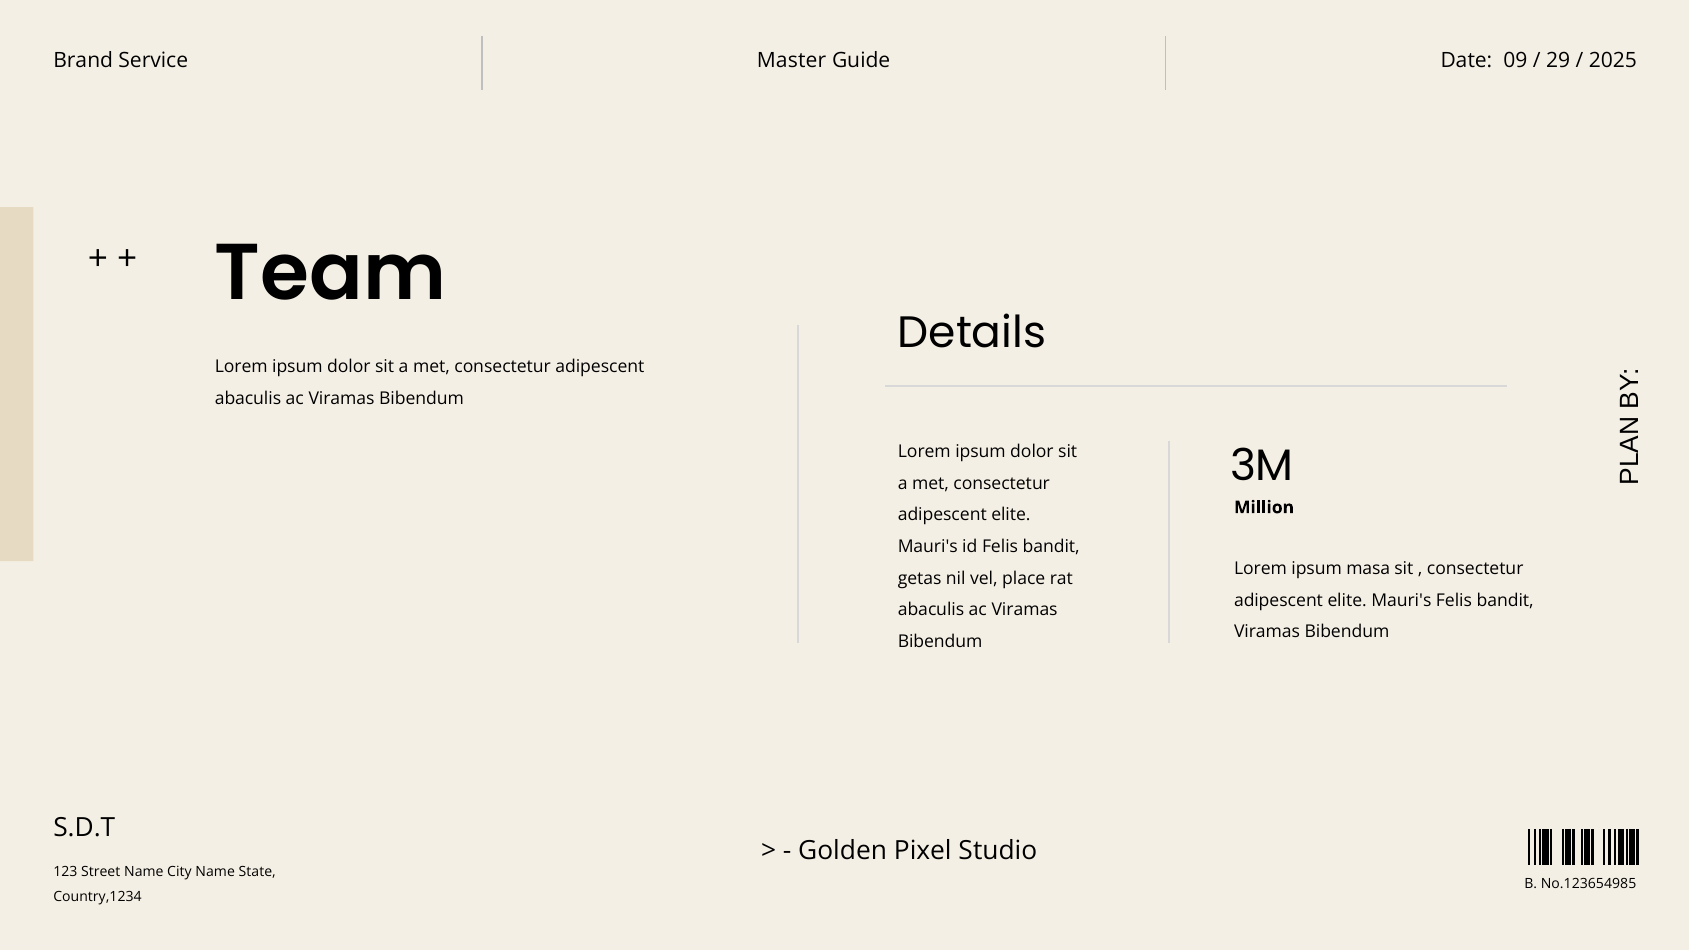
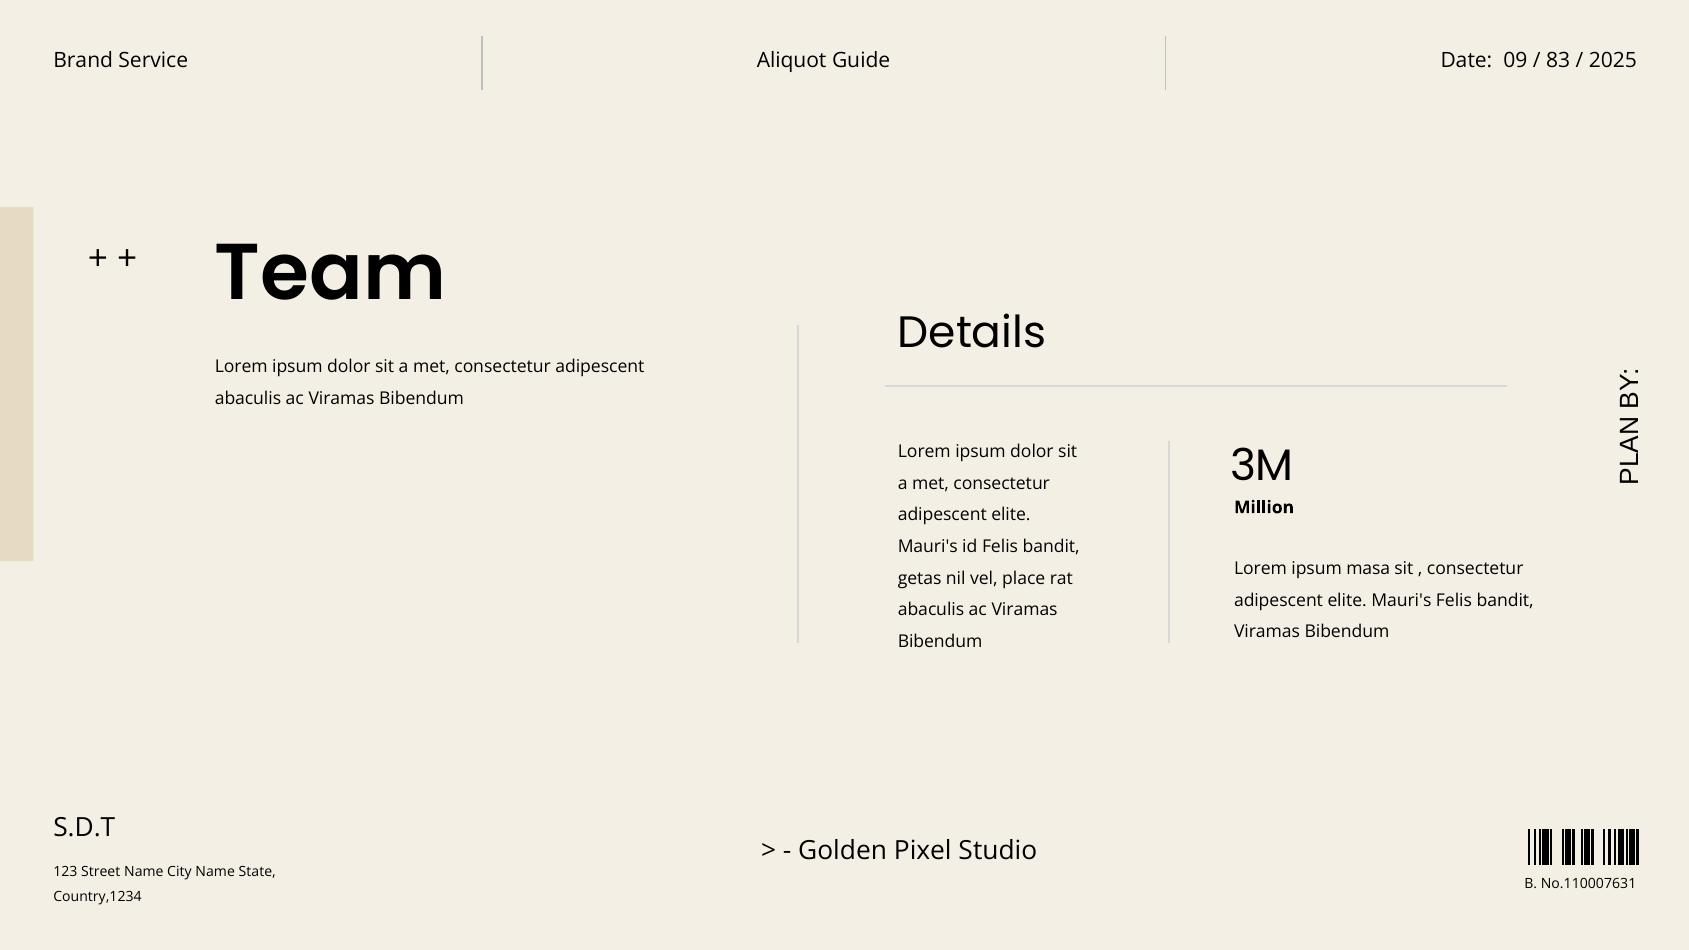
Master: Master -> Aliquot
29: 29 -> 83
No.123654985: No.123654985 -> No.110007631
